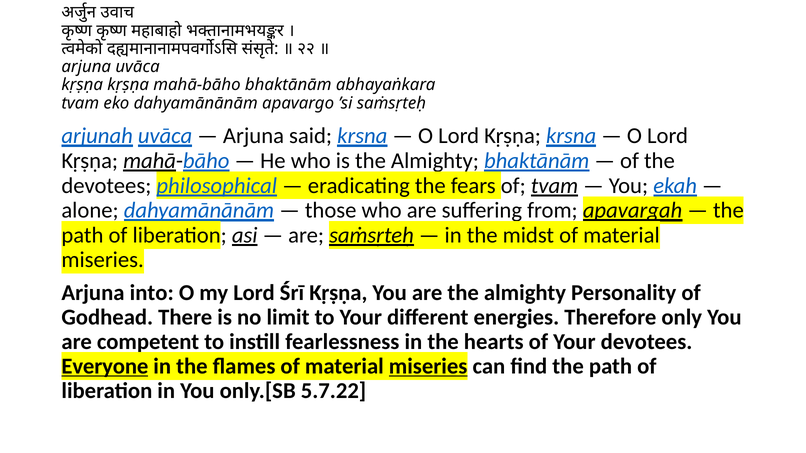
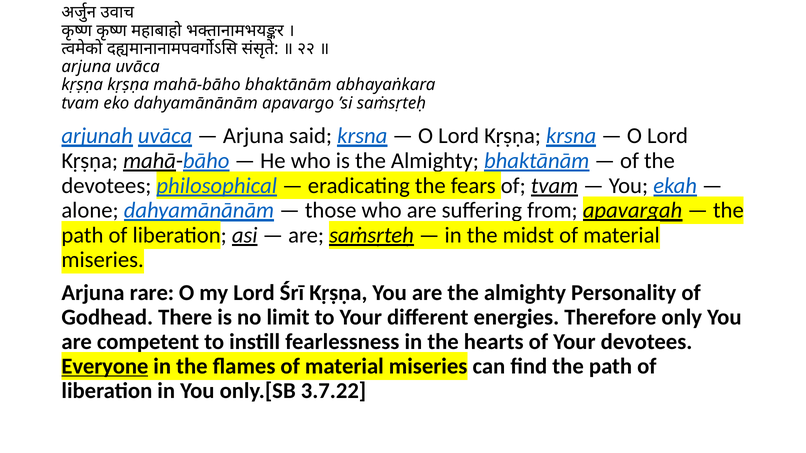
into: into -> rare
miseries at (428, 367) underline: present -> none
5.7.22: 5.7.22 -> 3.7.22
